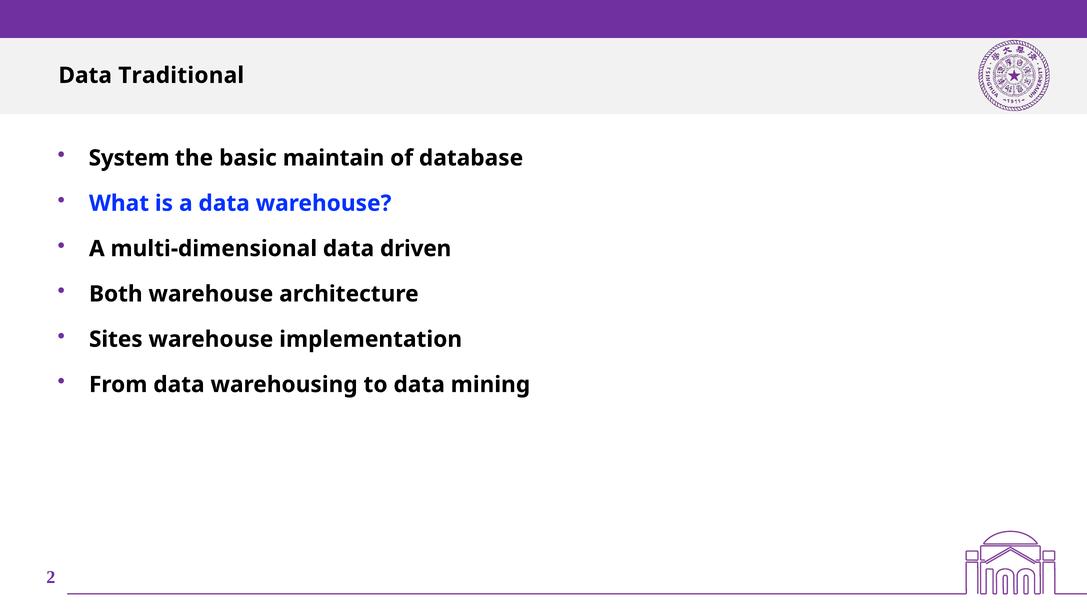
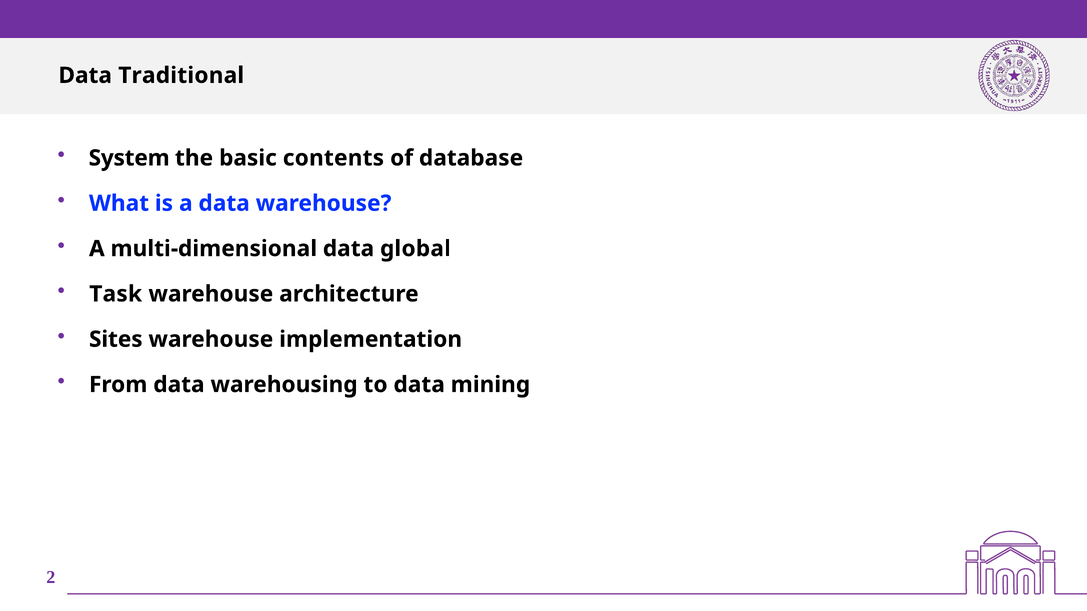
maintain: maintain -> contents
driven: driven -> global
Both: Both -> Task
